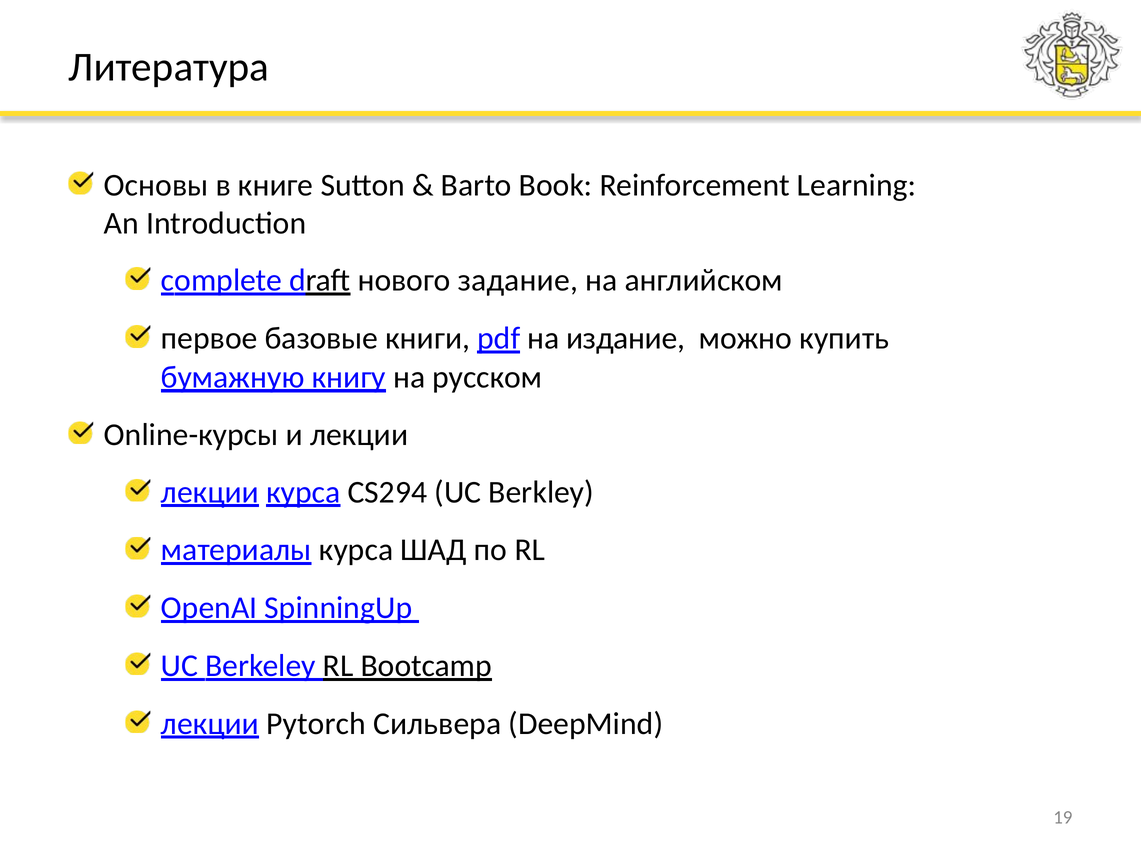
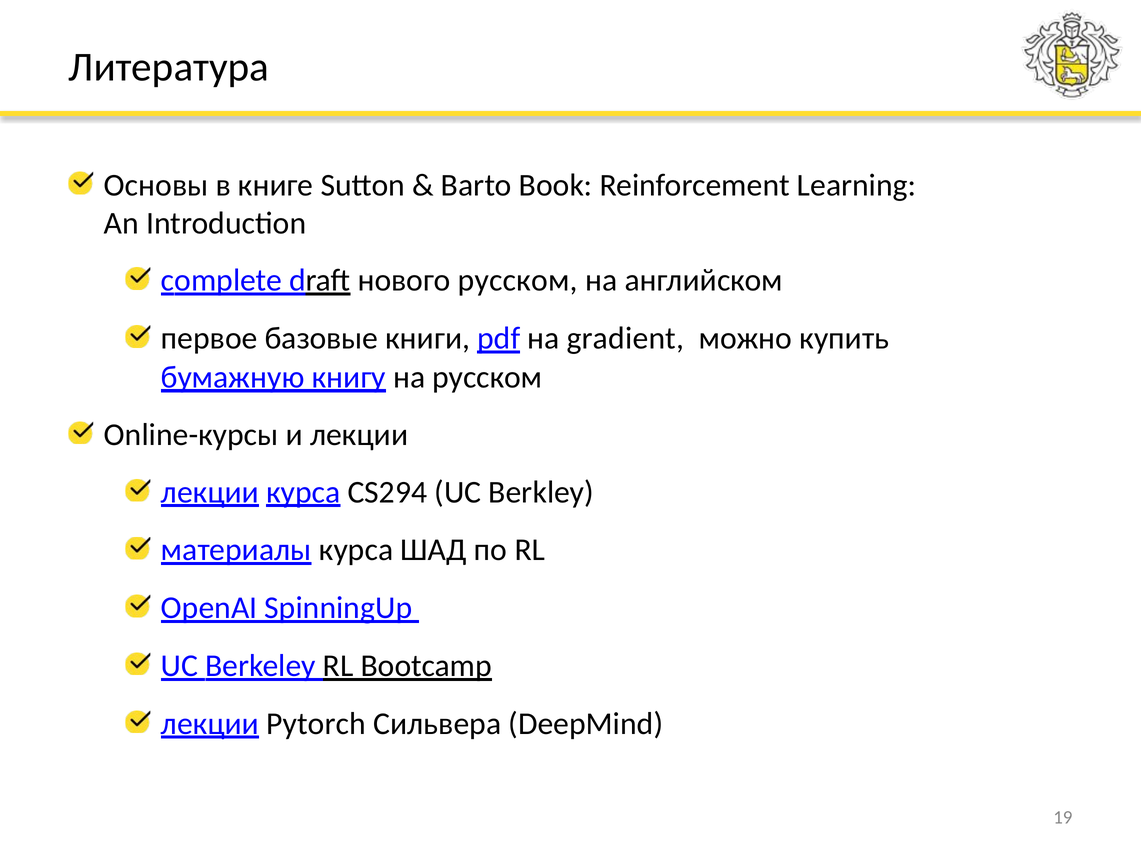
нового задание: задание -> русском
издание: издание -> gradient
